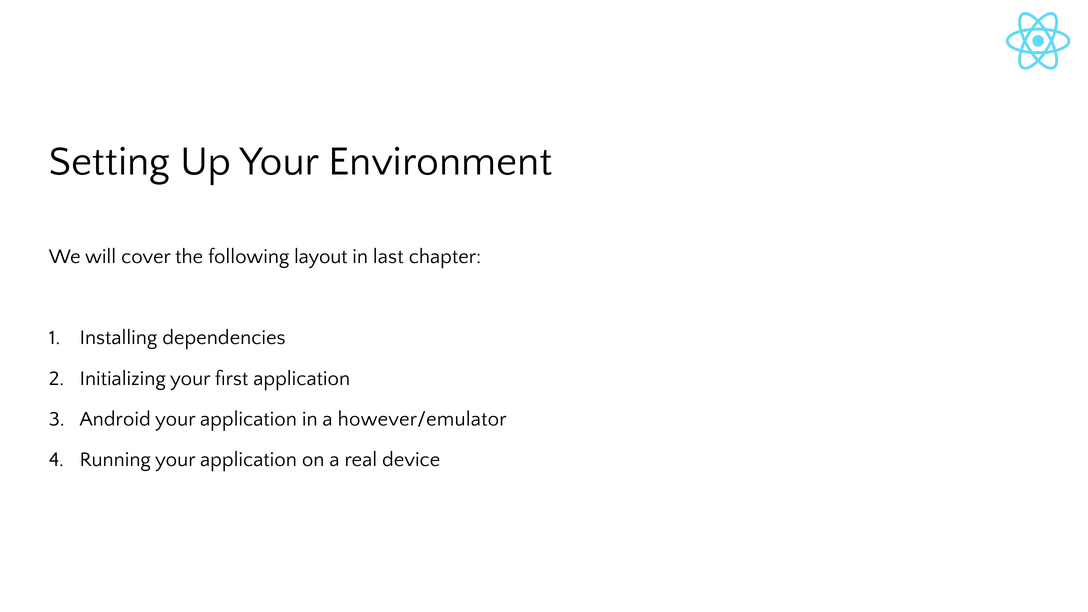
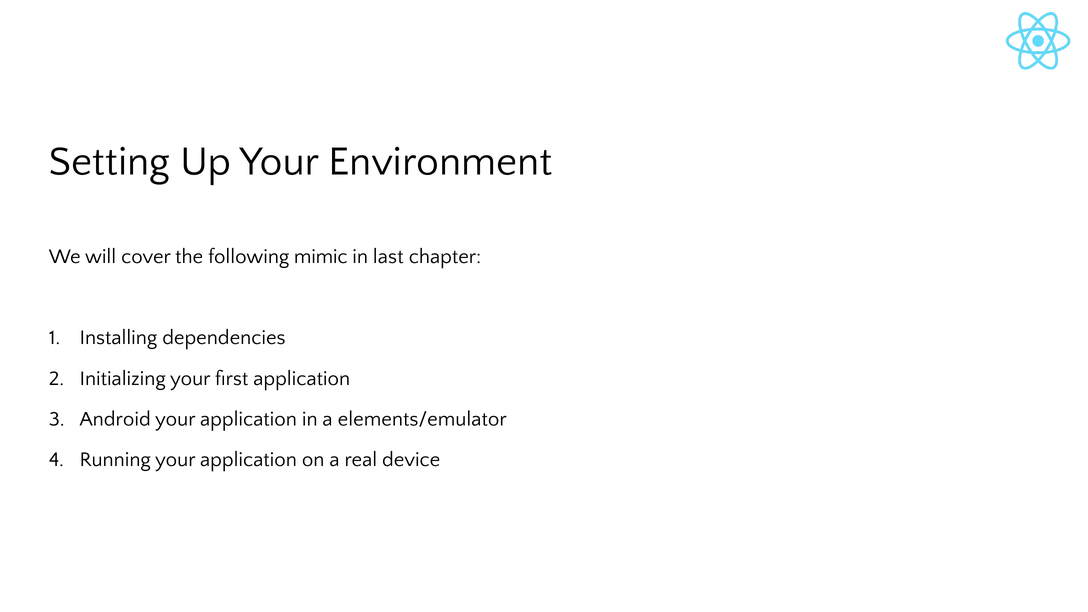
layout: layout -> mimic
however/emulator: however/emulator -> elements/emulator
